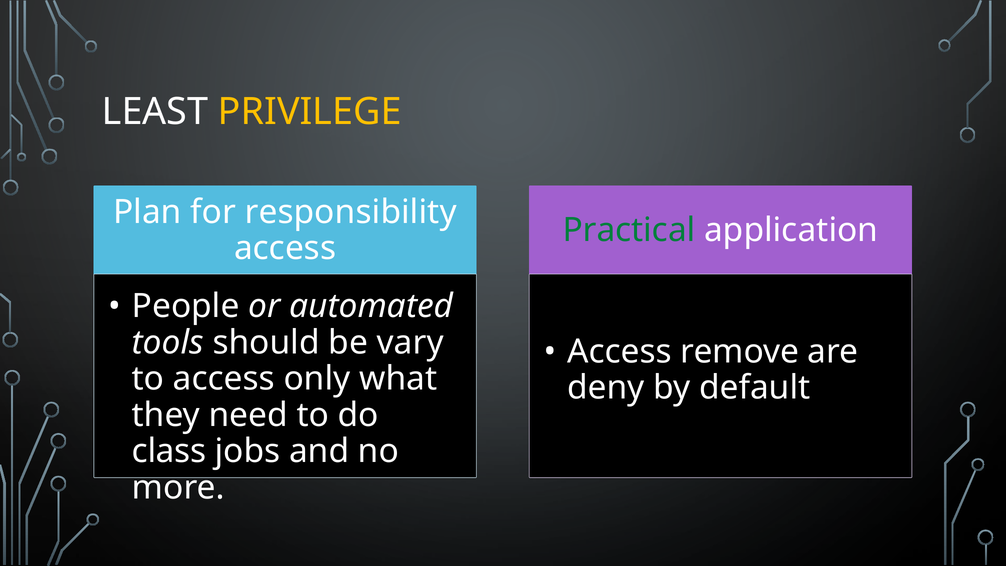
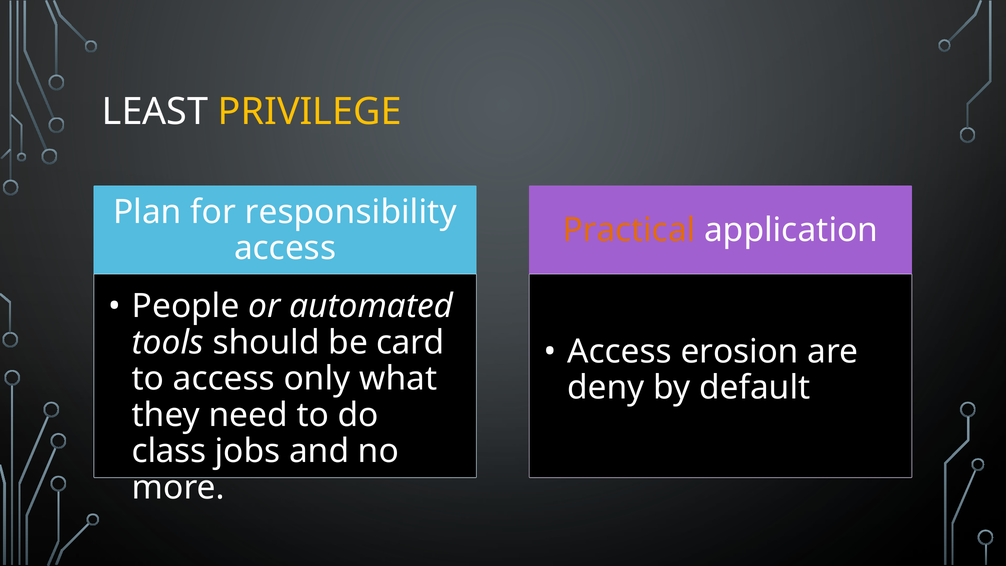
Practical colour: green -> orange
vary: vary -> card
remove: remove -> erosion
